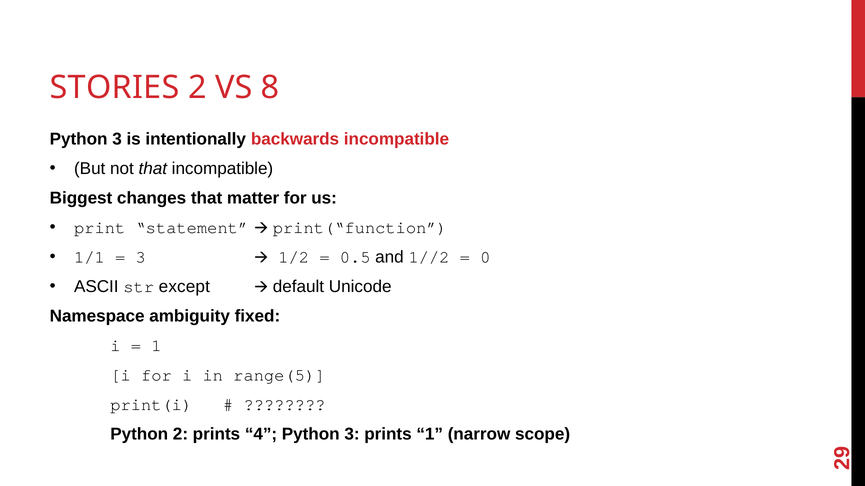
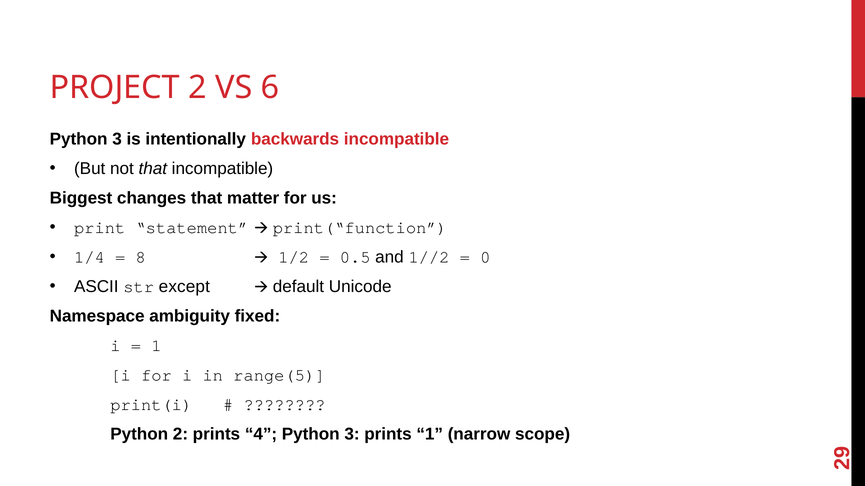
STORIES: STORIES -> PROJECT
8: 8 -> 6
1/1: 1/1 -> 1/4
3 at (141, 257): 3 -> 8
